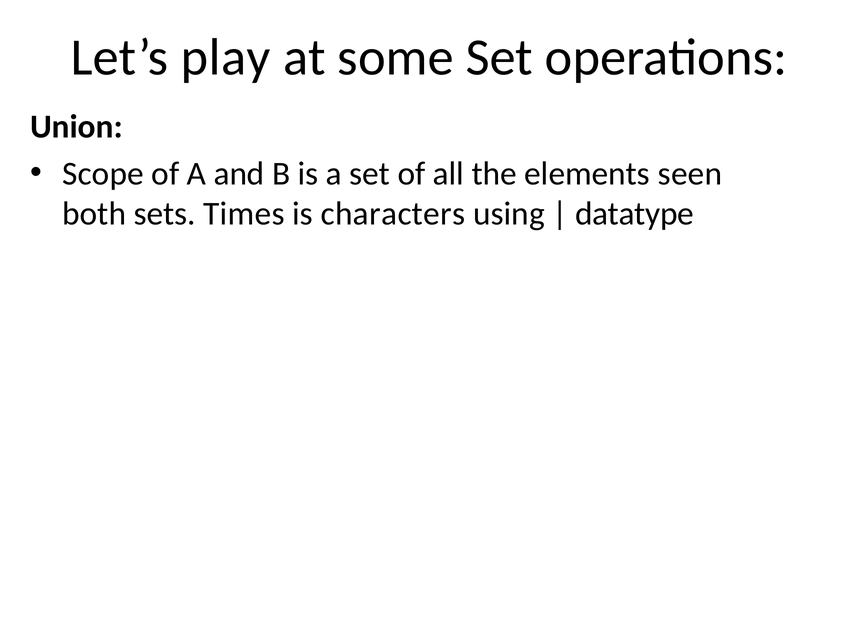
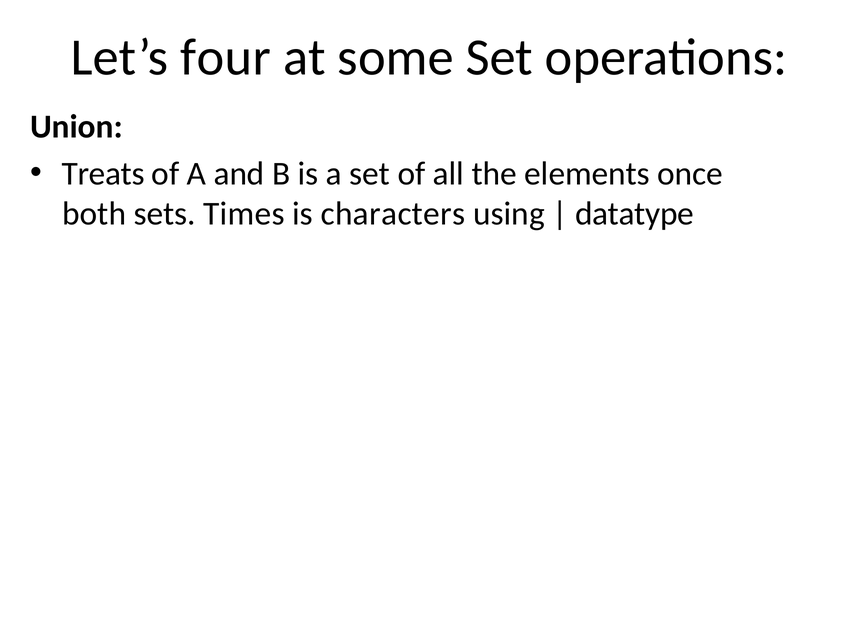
play: play -> four
Scope: Scope -> Treats
seen: seen -> once
